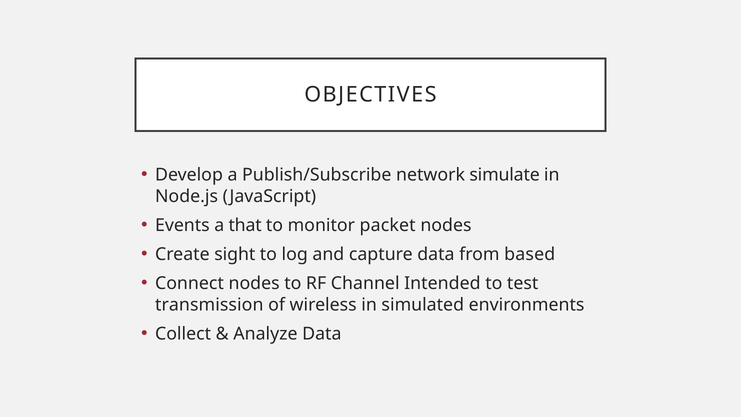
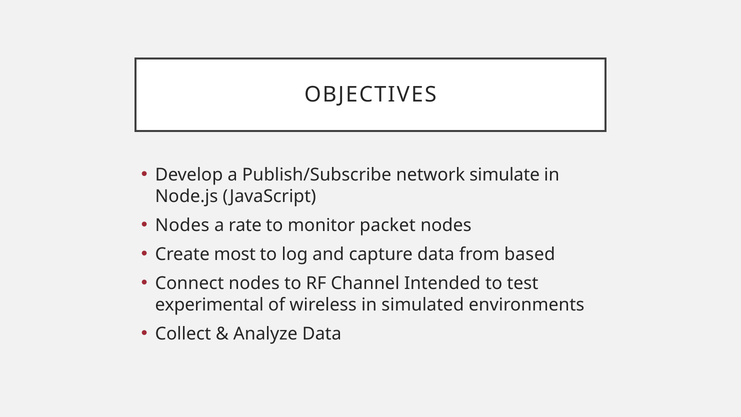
Events at (182, 225): Events -> Nodes
that: that -> rate
sight: sight -> most
transmission: transmission -> experimental
